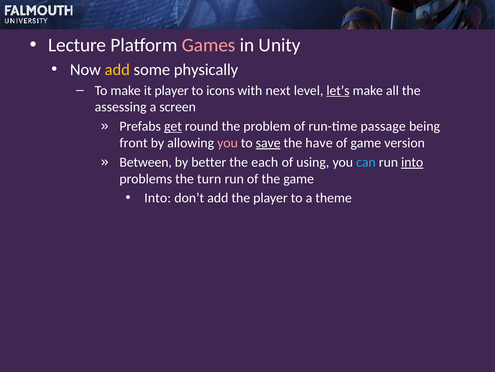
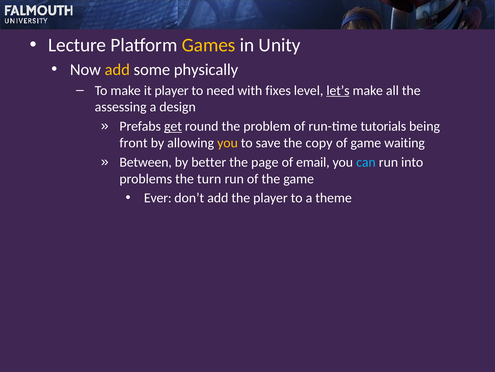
Games colour: pink -> yellow
icons: icons -> need
next: next -> fixes
screen: screen -> design
passage: passage -> tutorials
you at (228, 143) colour: pink -> yellow
save underline: present -> none
have: have -> copy
version: version -> waiting
each: each -> page
using: using -> email
into at (412, 162) underline: present -> none
Into at (158, 198): Into -> Ever
